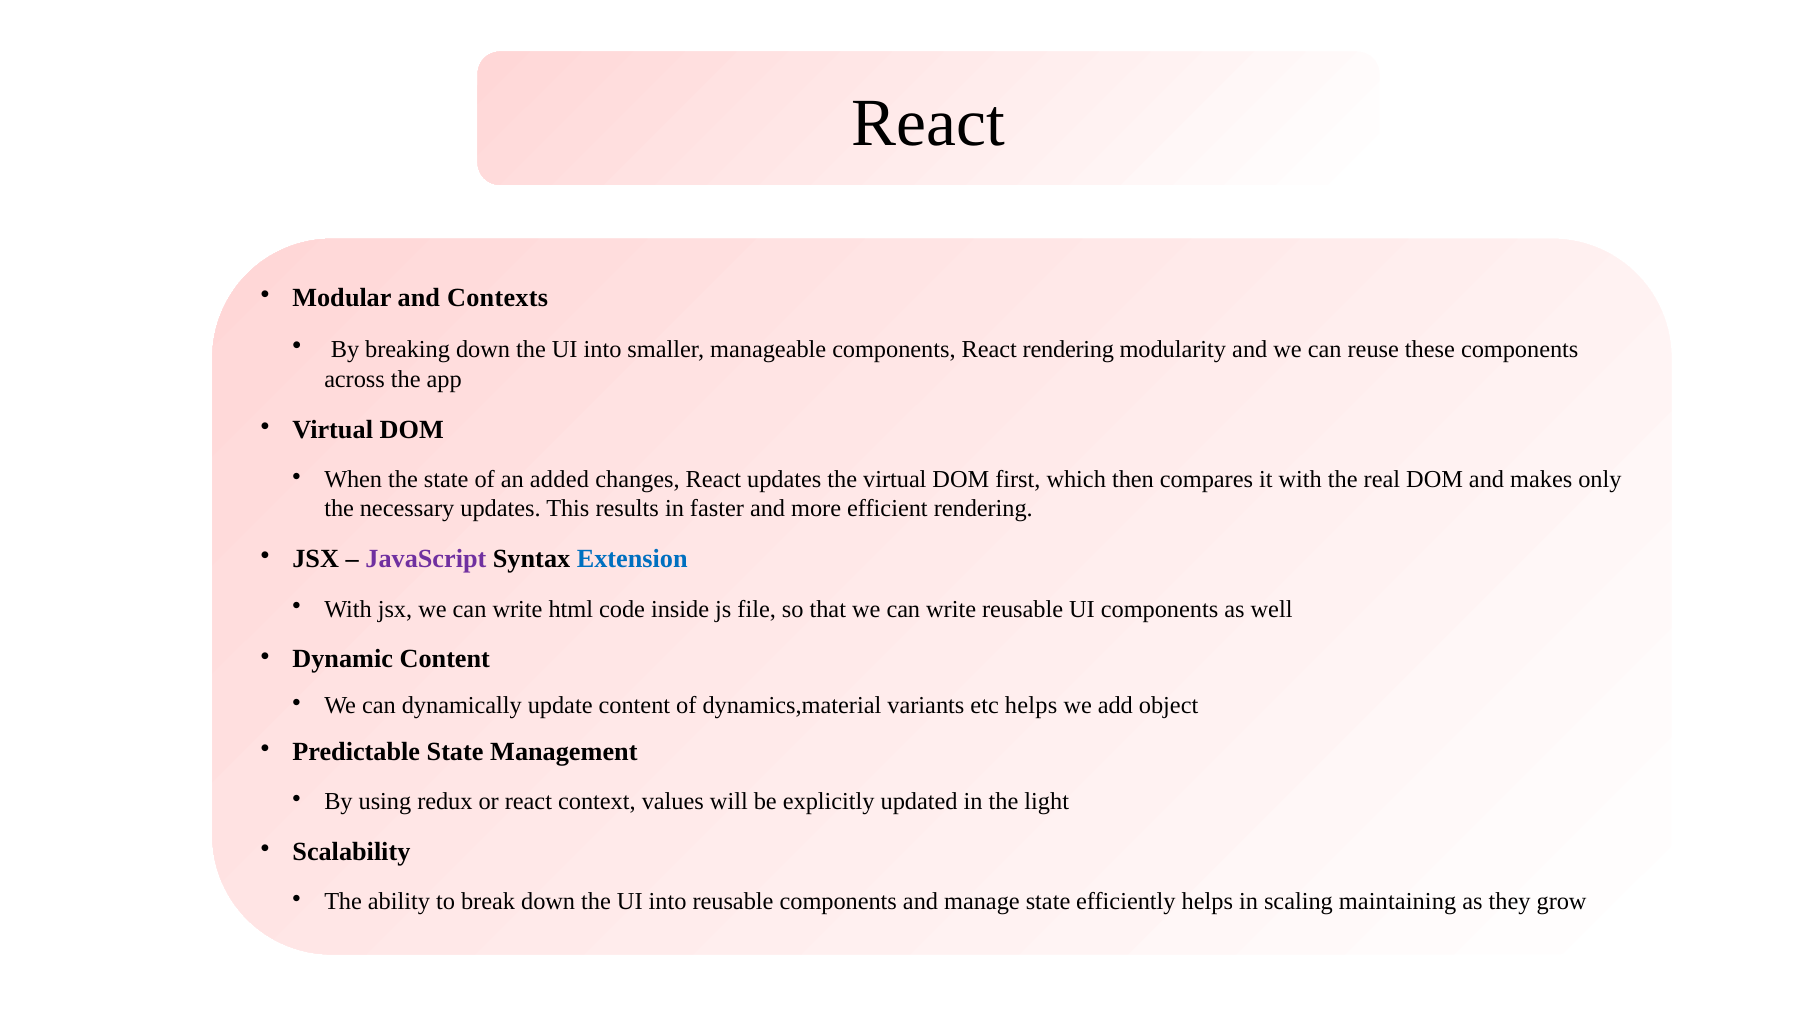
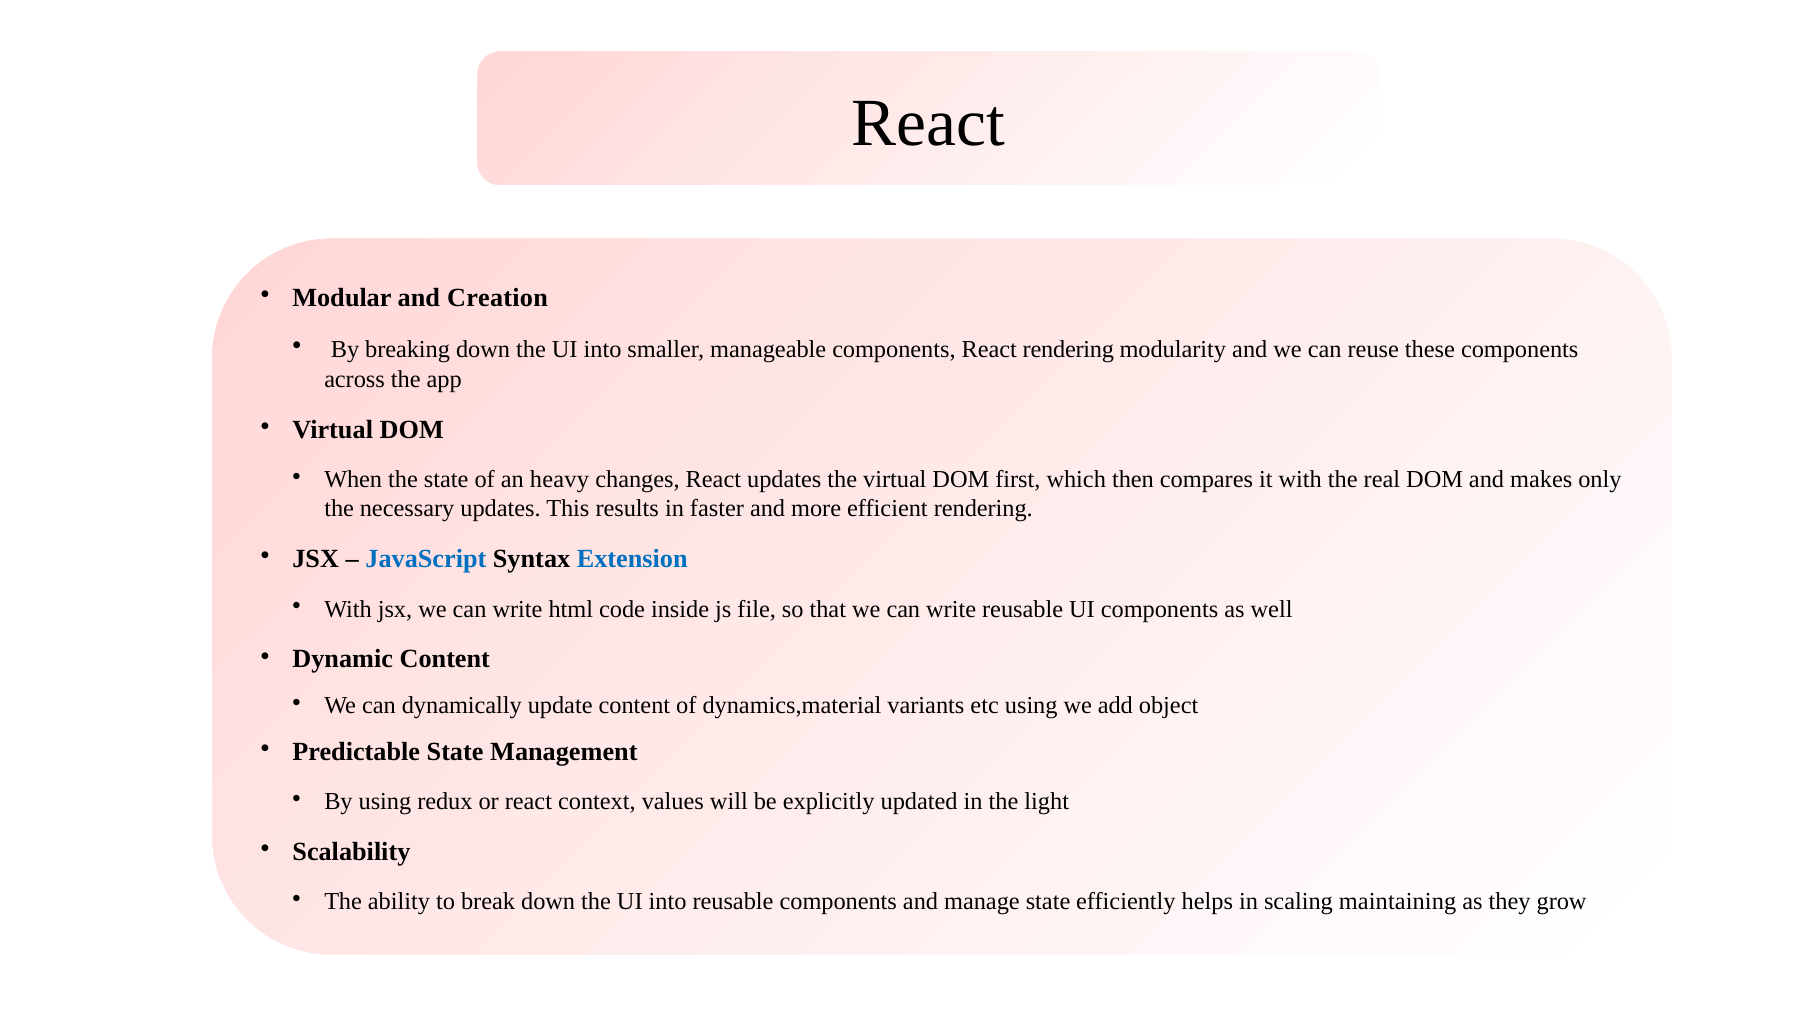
Contexts: Contexts -> Creation
added: added -> heavy
JavaScript colour: purple -> blue
etc helps: helps -> using
